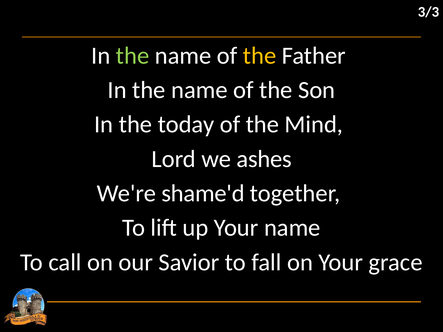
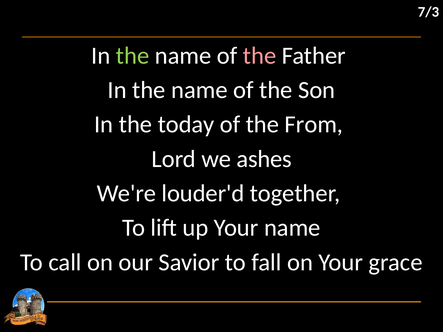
3/3: 3/3 -> 7/3
the at (260, 56) colour: yellow -> pink
Mind: Mind -> From
shame'd: shame'd -> louder'd
